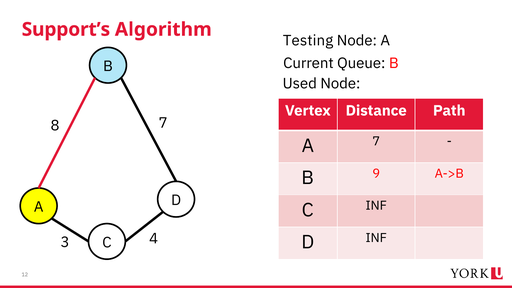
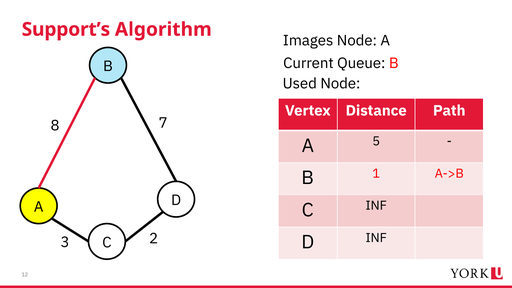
Testing: Testing -> Images
A 7: 7 -> 5
9: 9 -> 1
4: 4 -> 2
